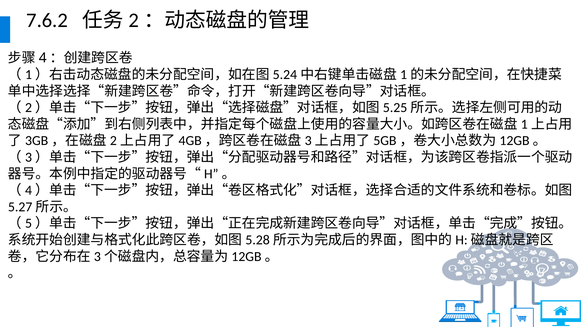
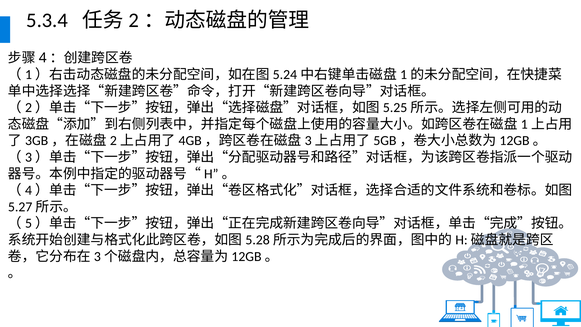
7.6.2: 7.6.2 -> 5.3.4
